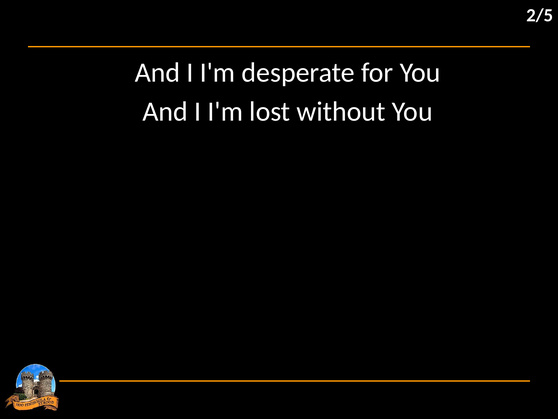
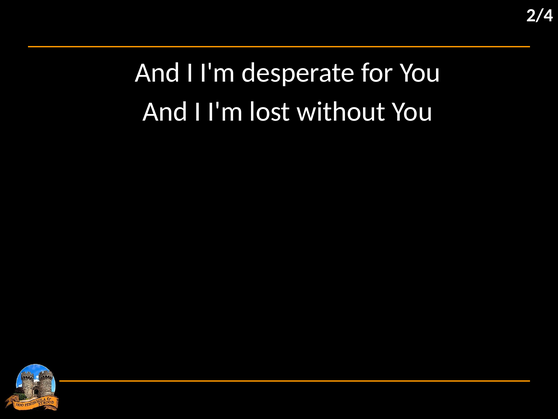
2/5: 2/5 -> 2/4
